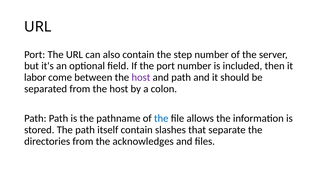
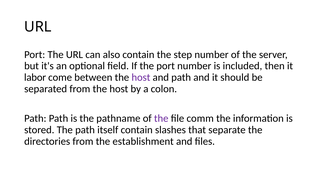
the at (161, 118) colour: blue -> purple
allows: allows -> comm
acknowledges: acknowledges -> establishment
